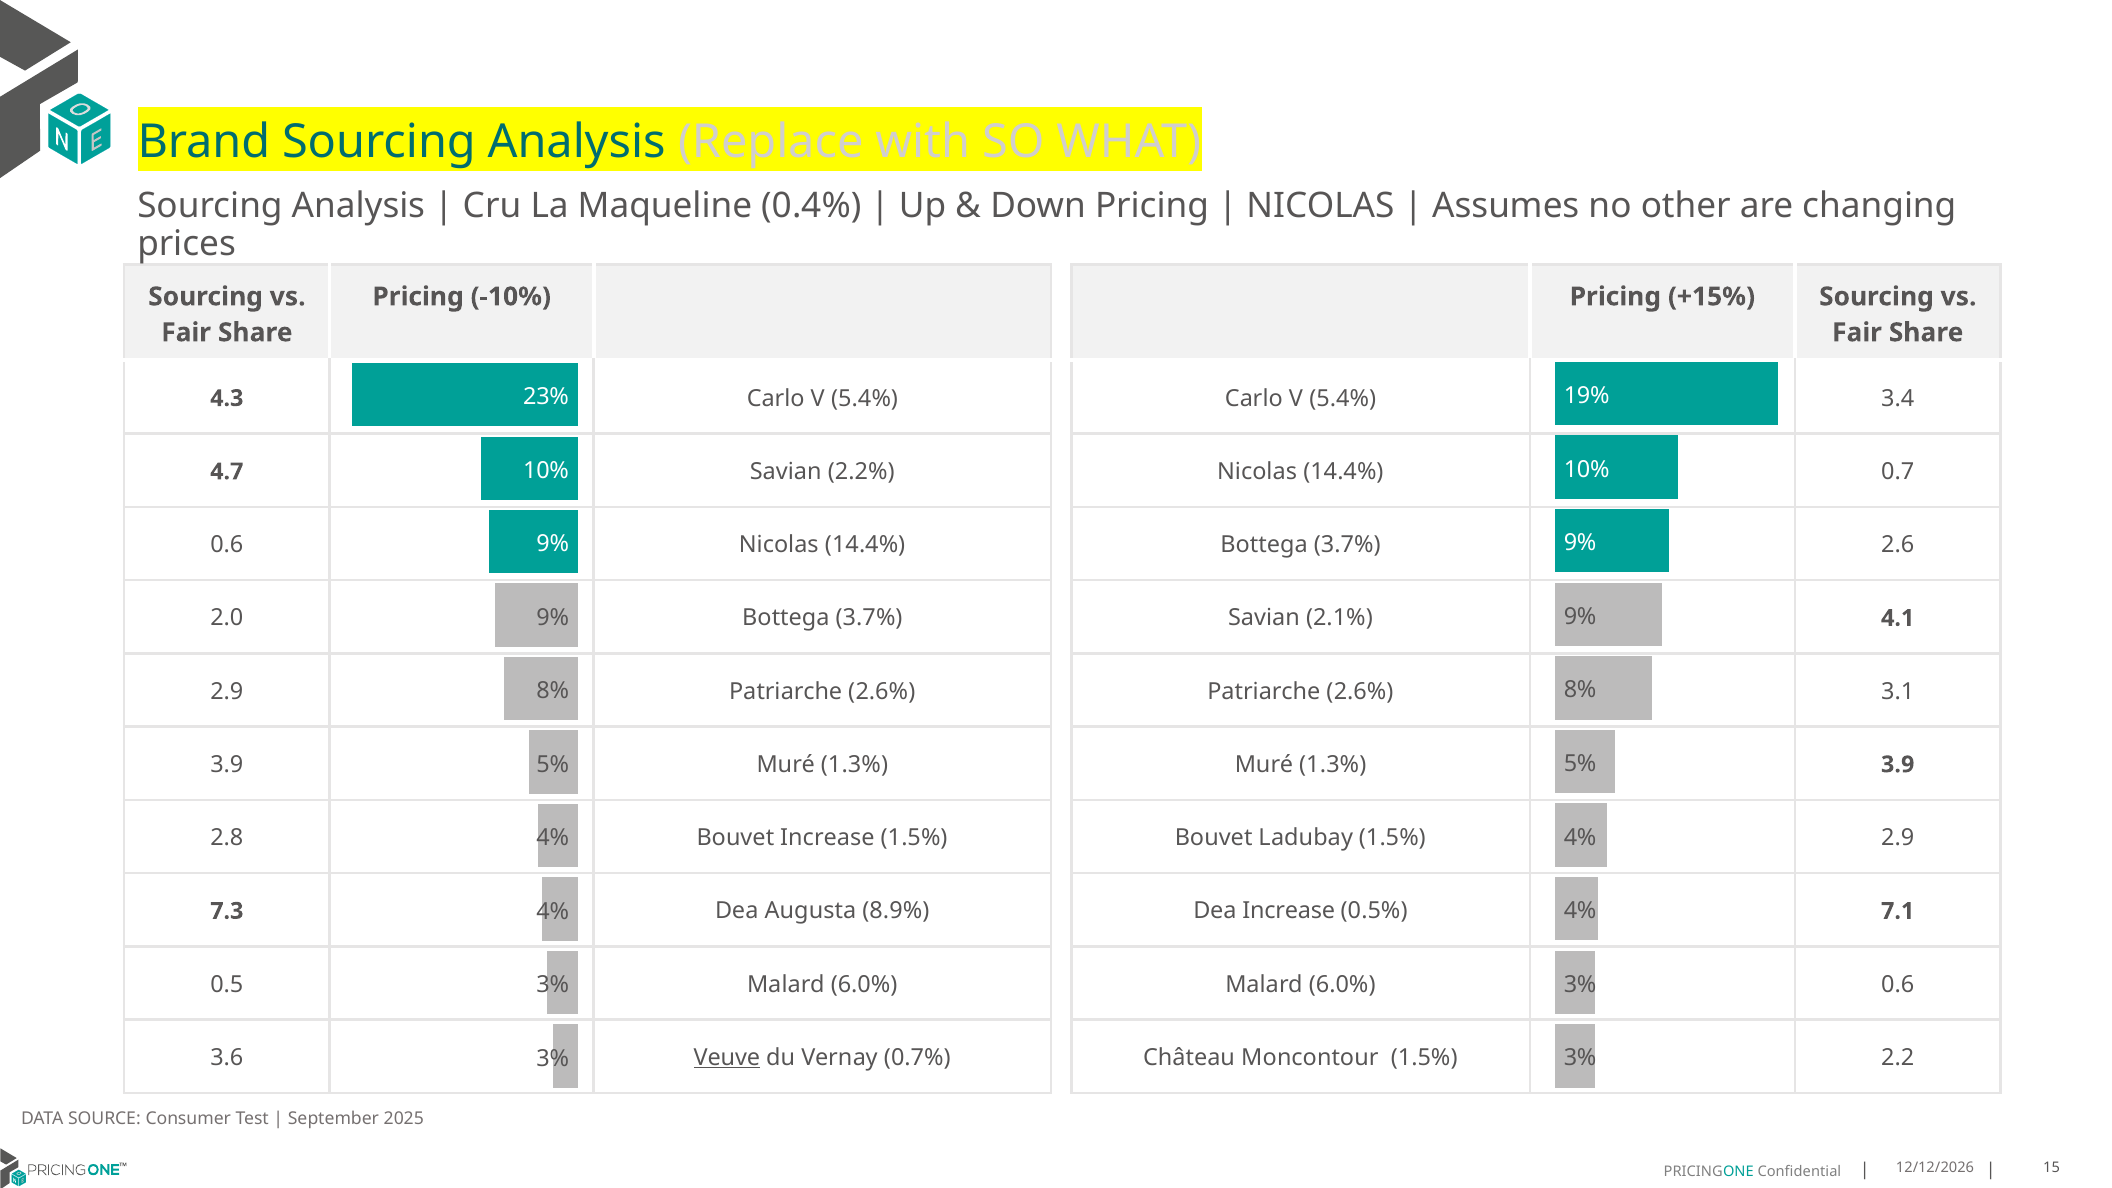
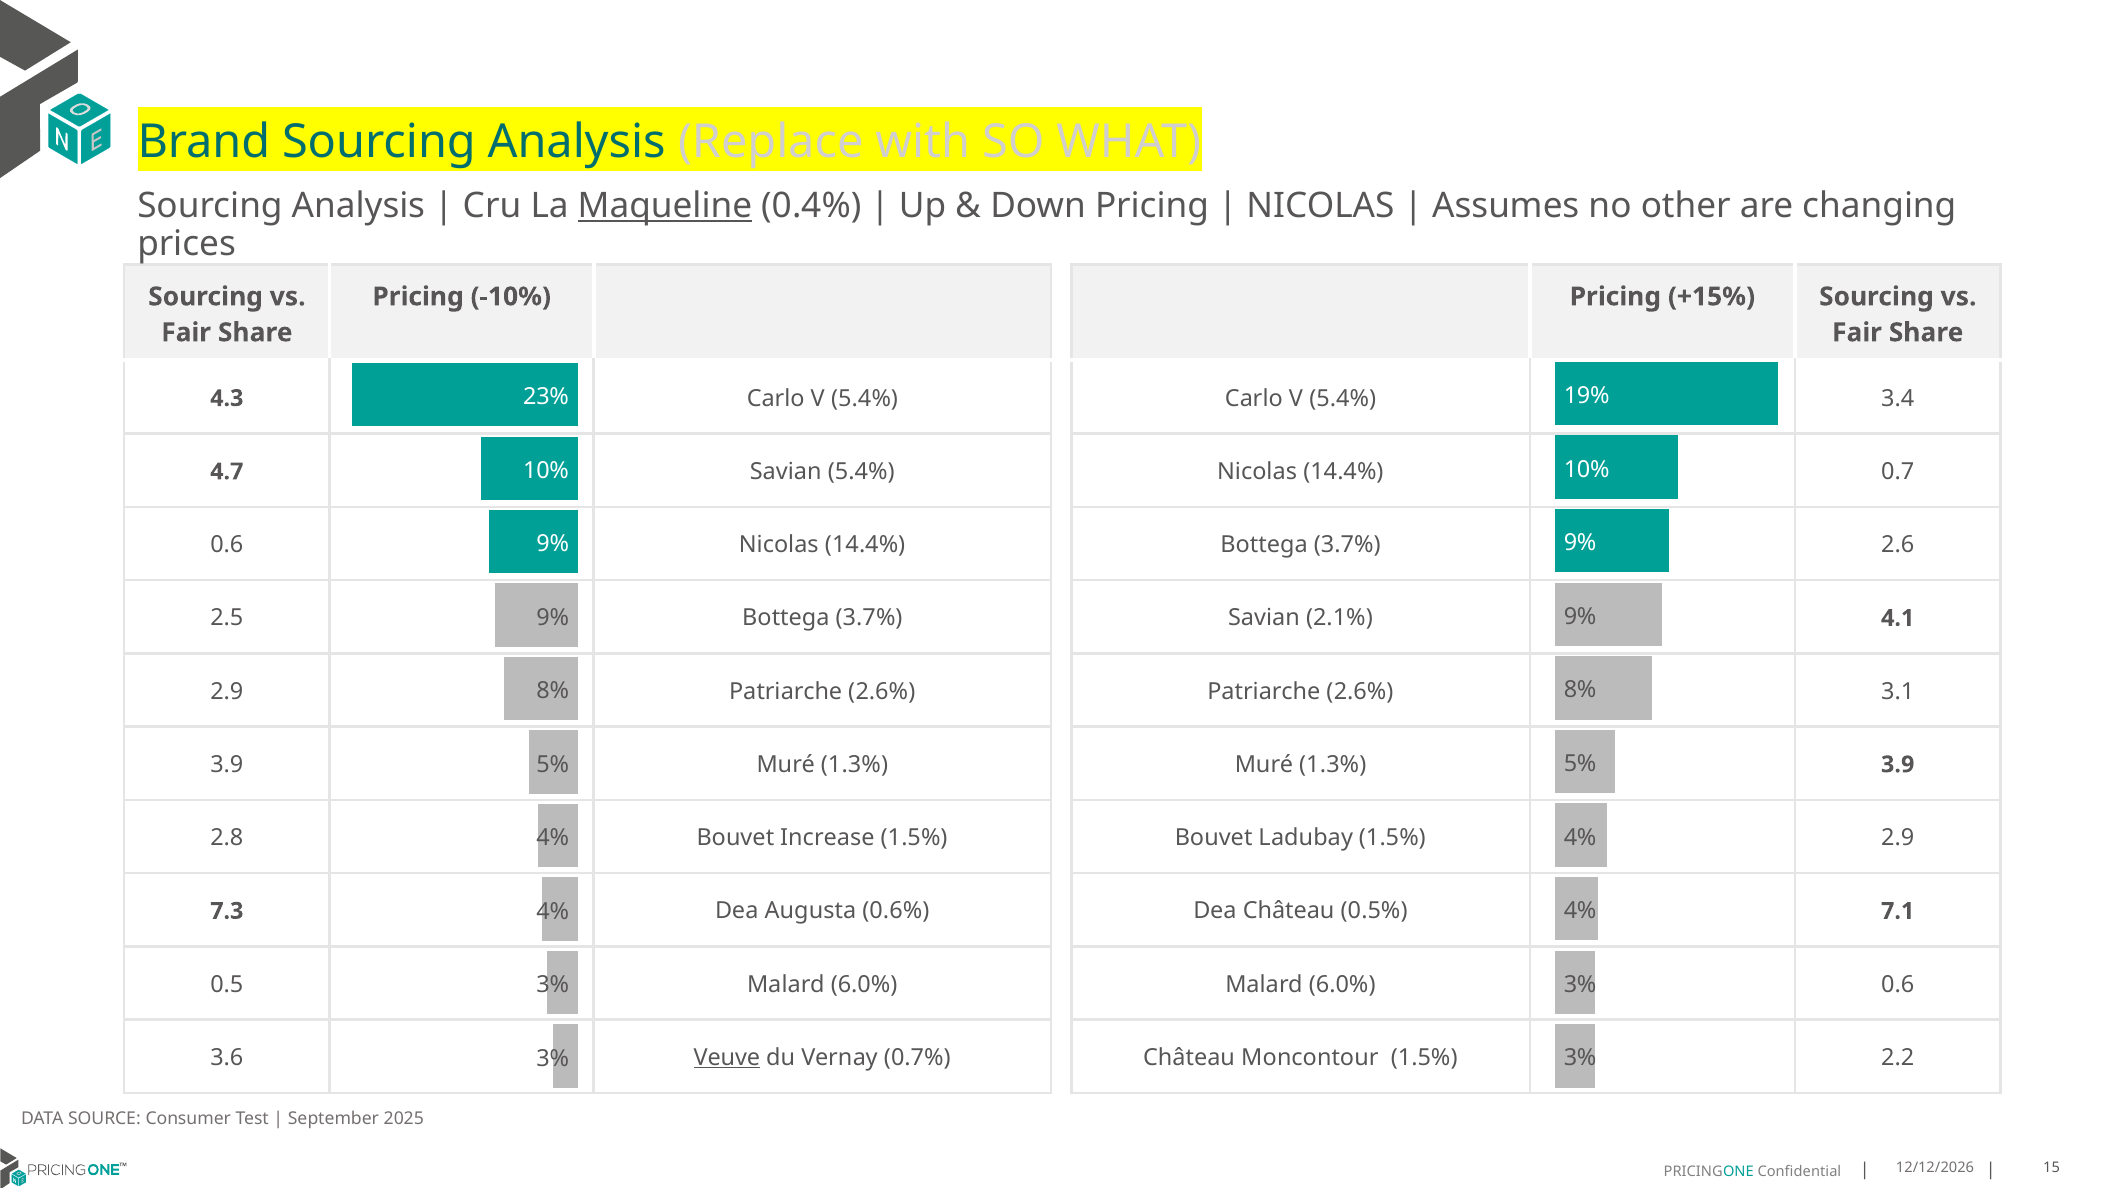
Maqueline underline: none -> present
Savian 2.2%: 2.2% -> 5.4%
2.0: 2.0 -> 2.5
Dea Increase: Increase -> Château
8.9%: 8.9% -> 0.6%
